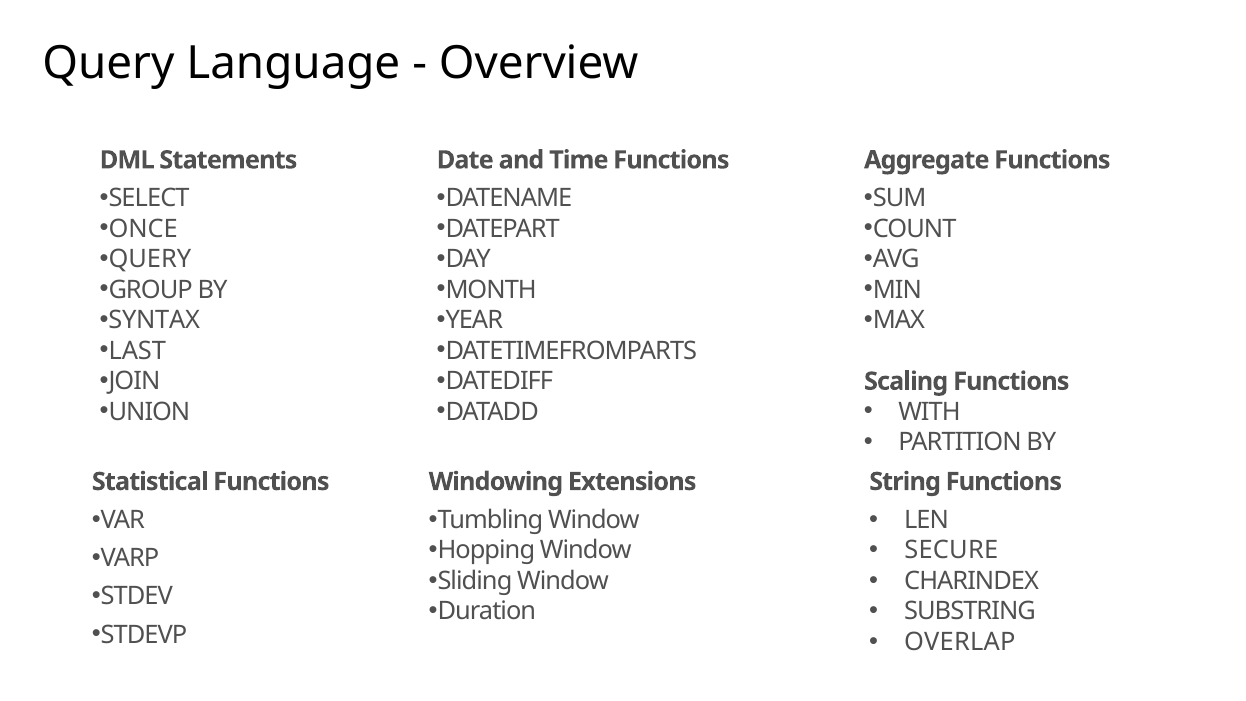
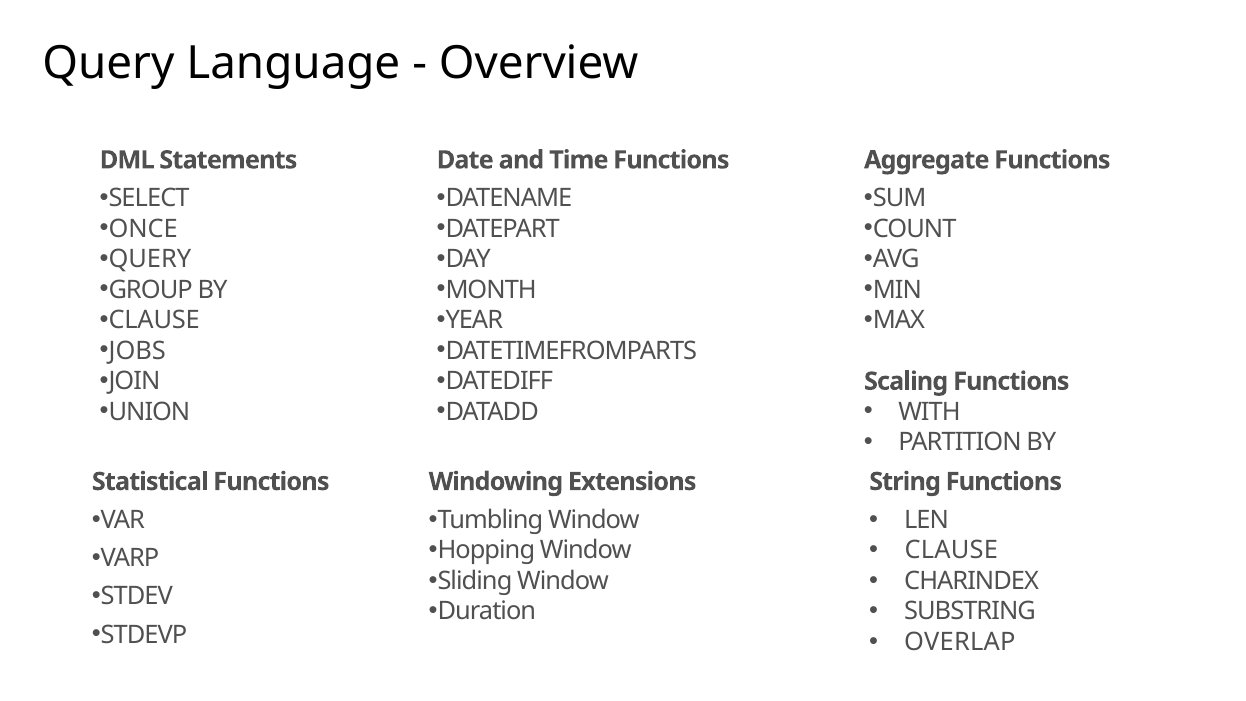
SYNTAX at (154, 320): SYNTAX -> CLAUSE
LAST: LAST -> JOBS
SECURE at (951, 550): SECURE -> CLAUSE
